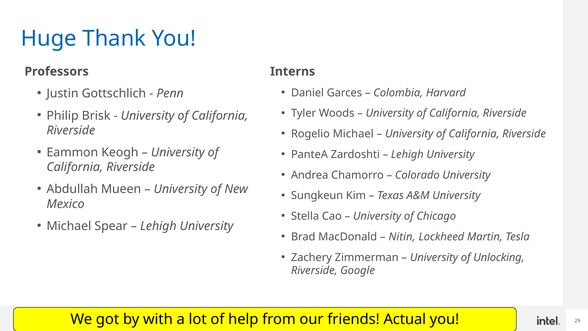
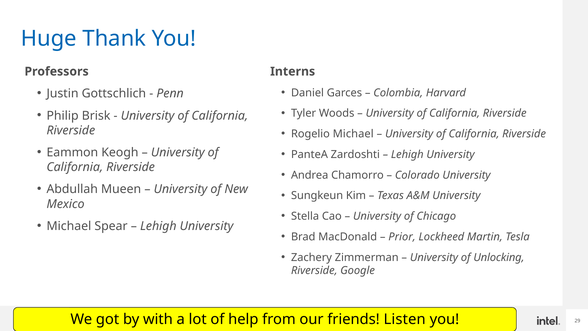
Nitin: Nitin -> Prior
Actual: Actual -> Listen
